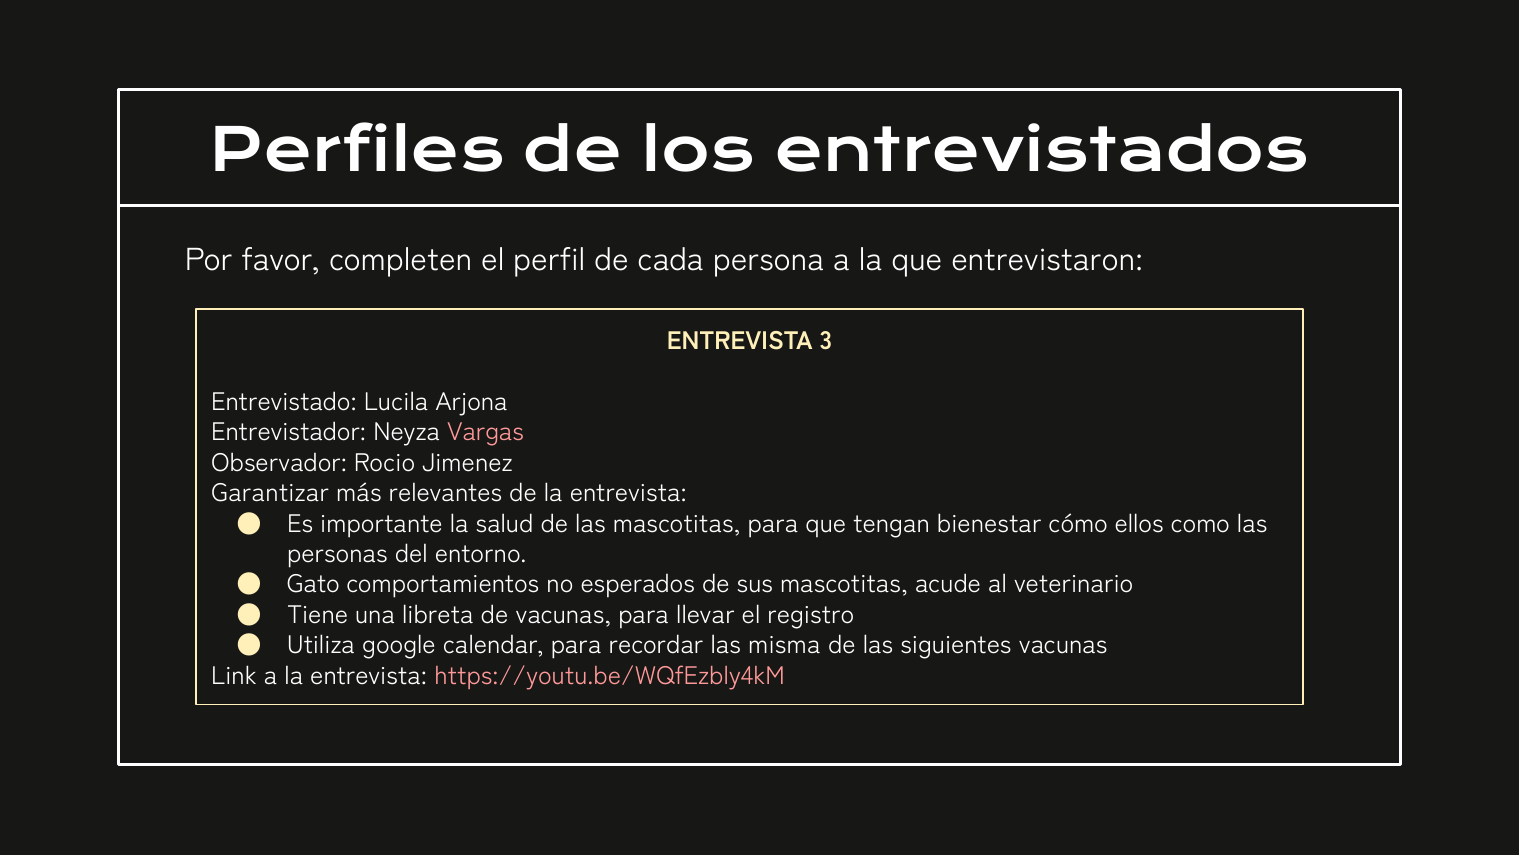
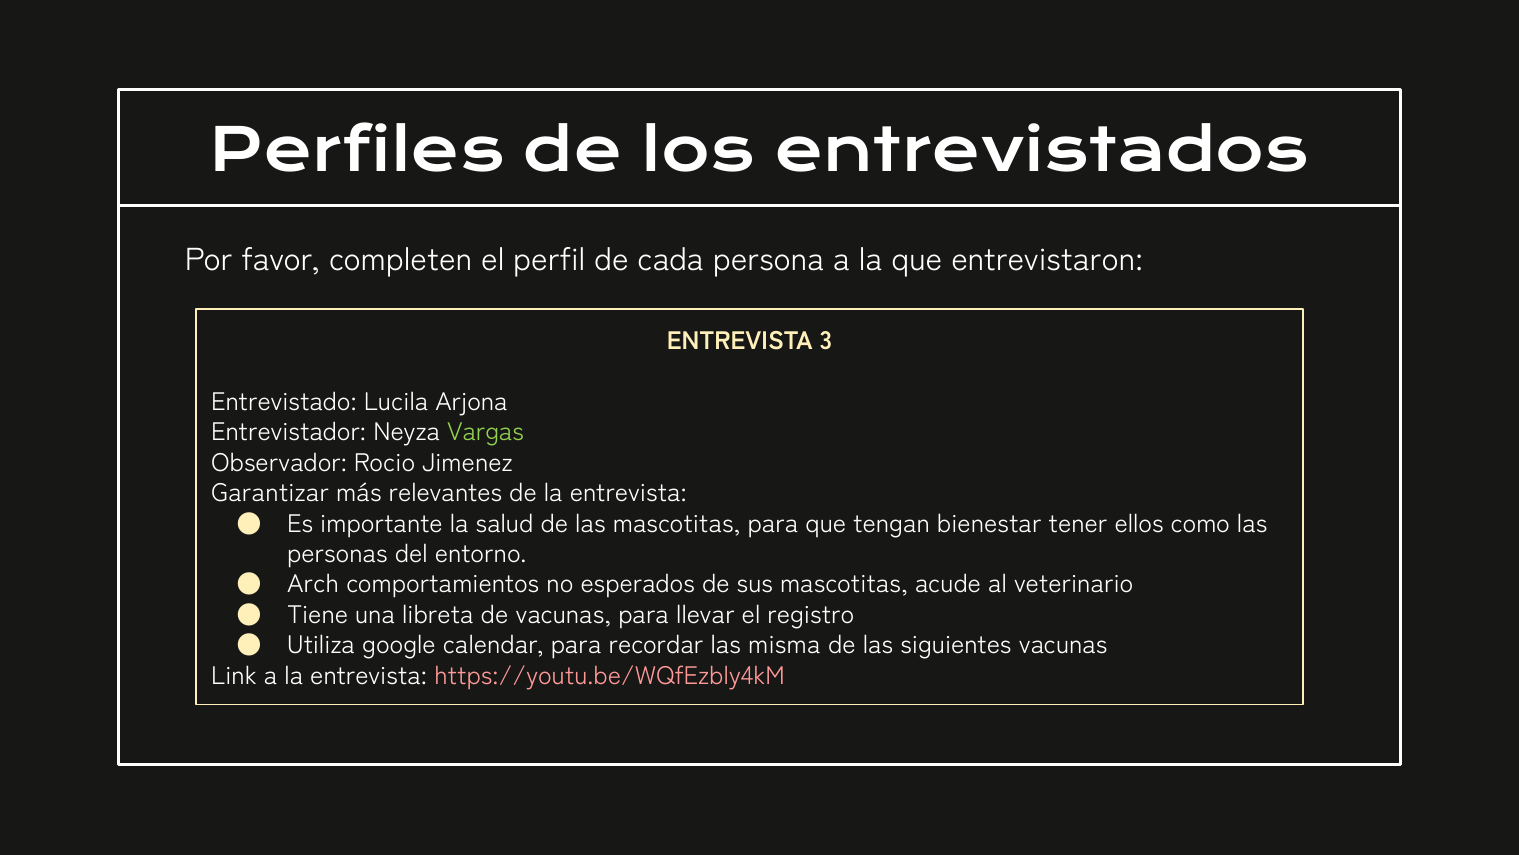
Vargas colour: pink -> light green
cómo: cómo -> tener
Gato: Gato -> Arch
